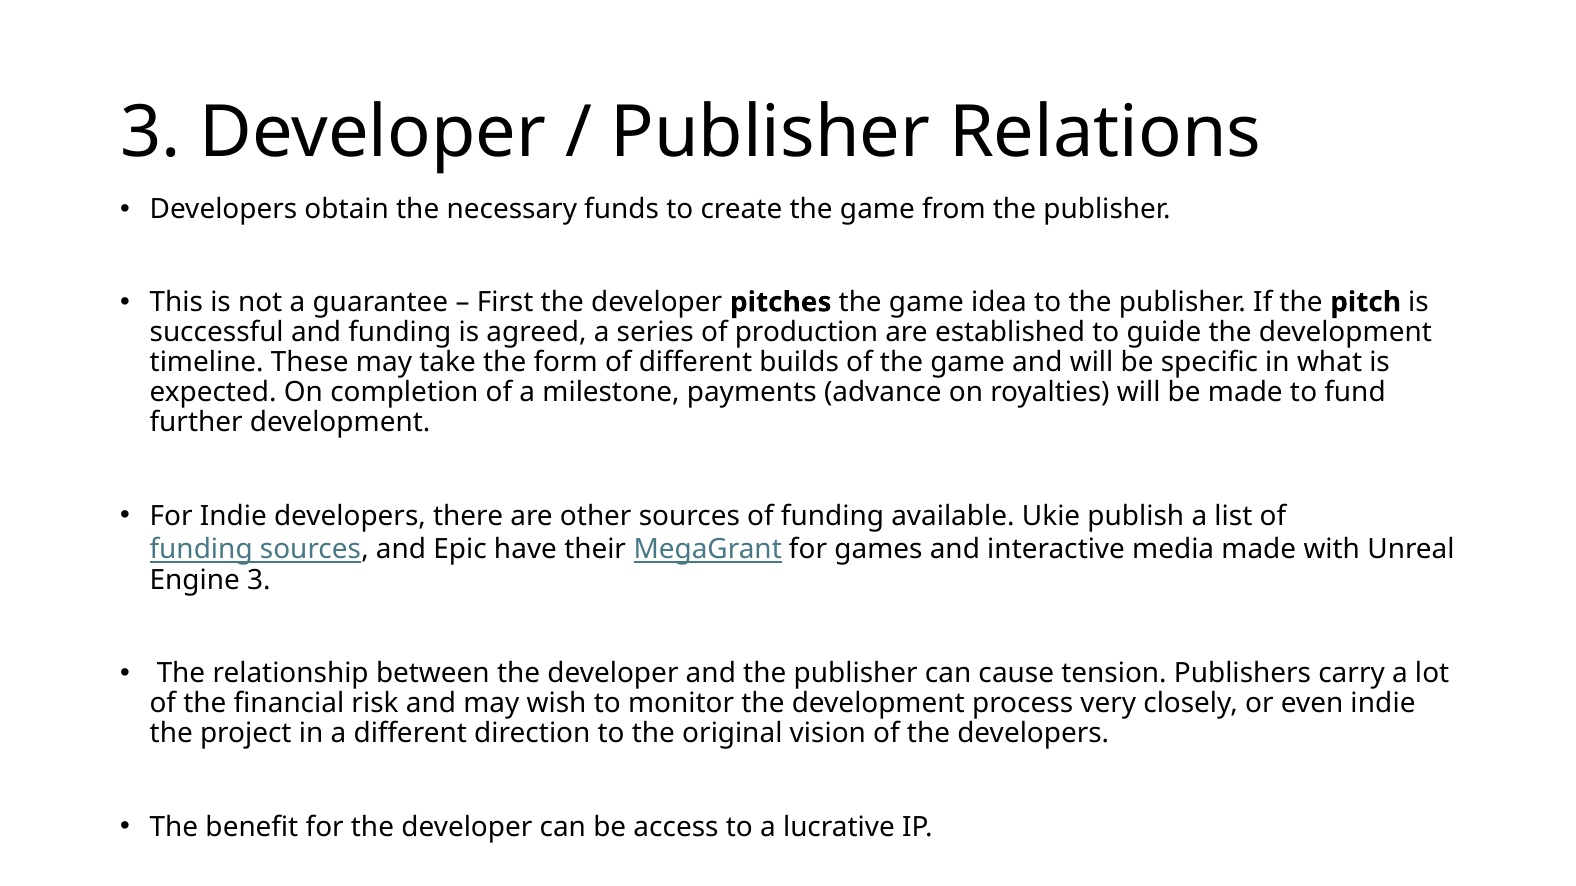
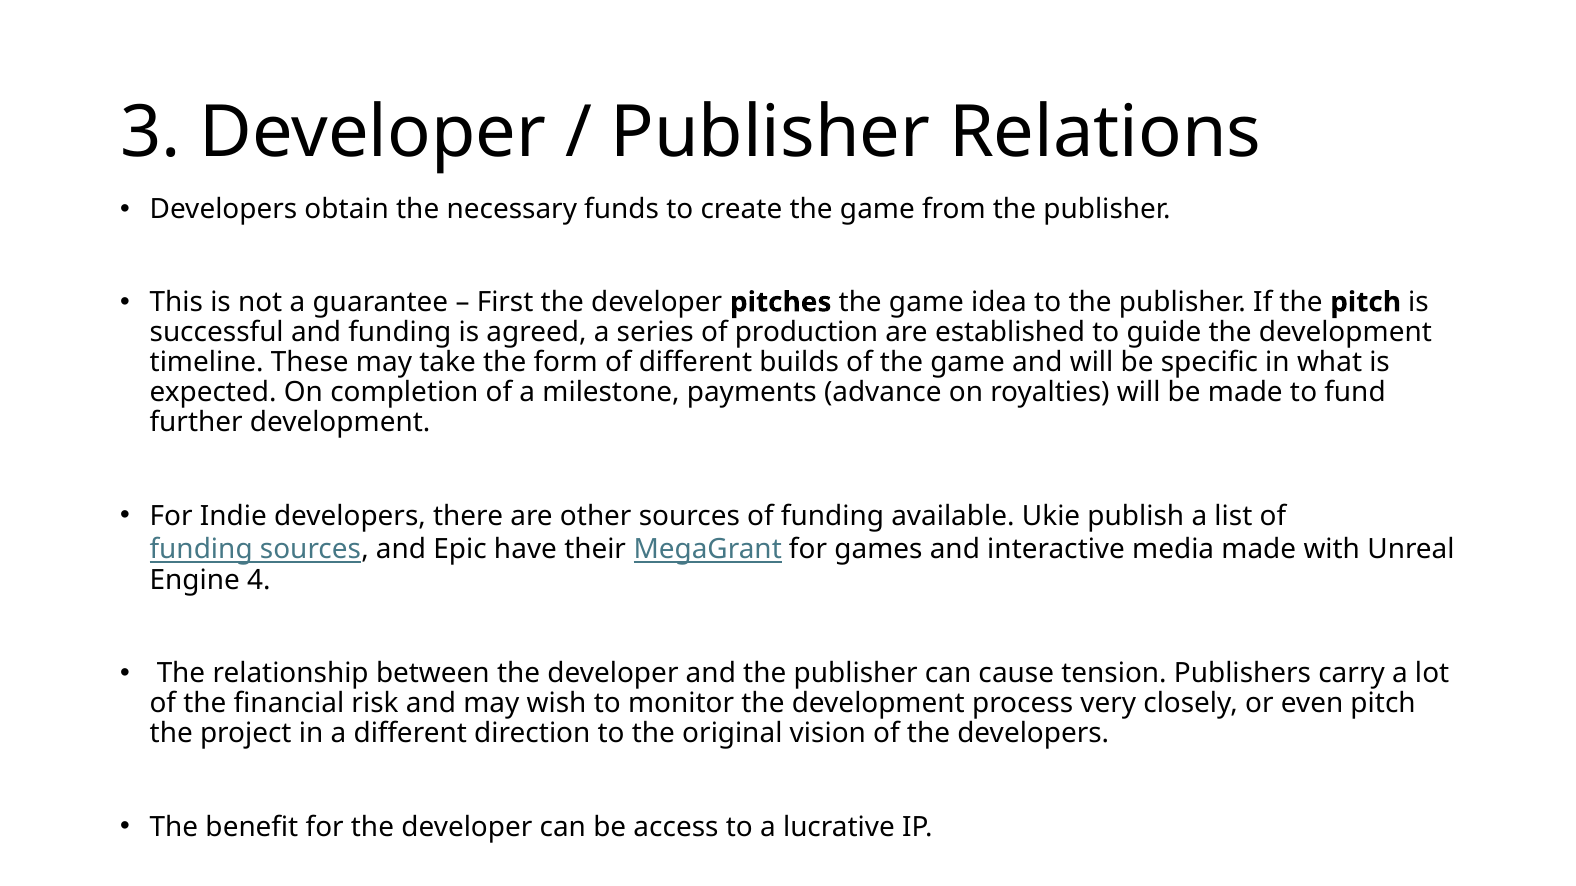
Engine 3: 3 -> 4
even indie: indie -> pitch
